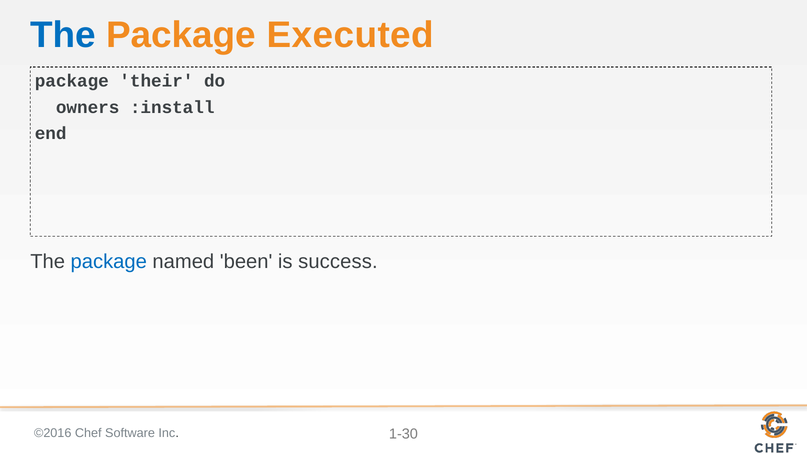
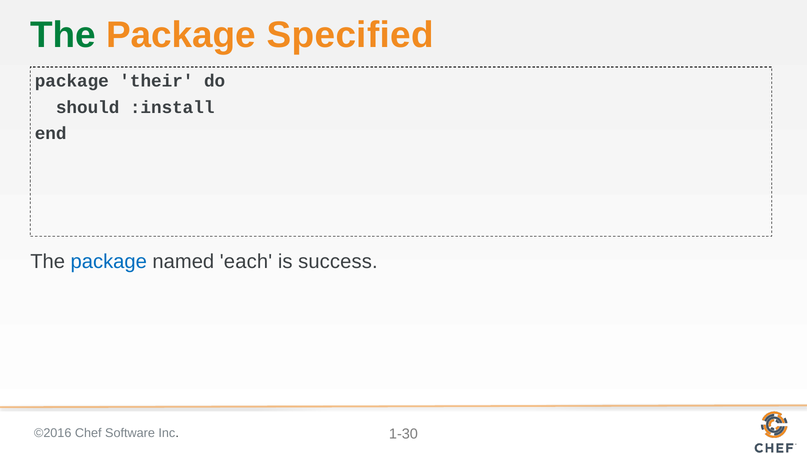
The at (63, 35) colour: blue -> green
Executed: Executed -> Specified
owners: owners -> should
been: been -> each
